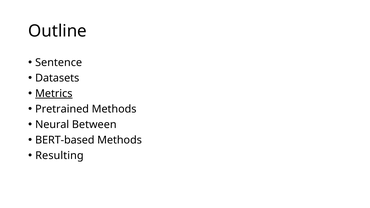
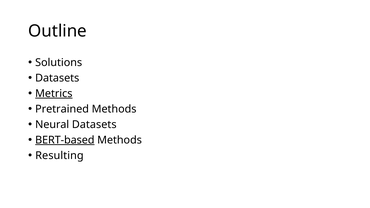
Sentence: Sentence -> Solutions
Neural Between: Between -> Datasets
BERT-based underline: none -> present
